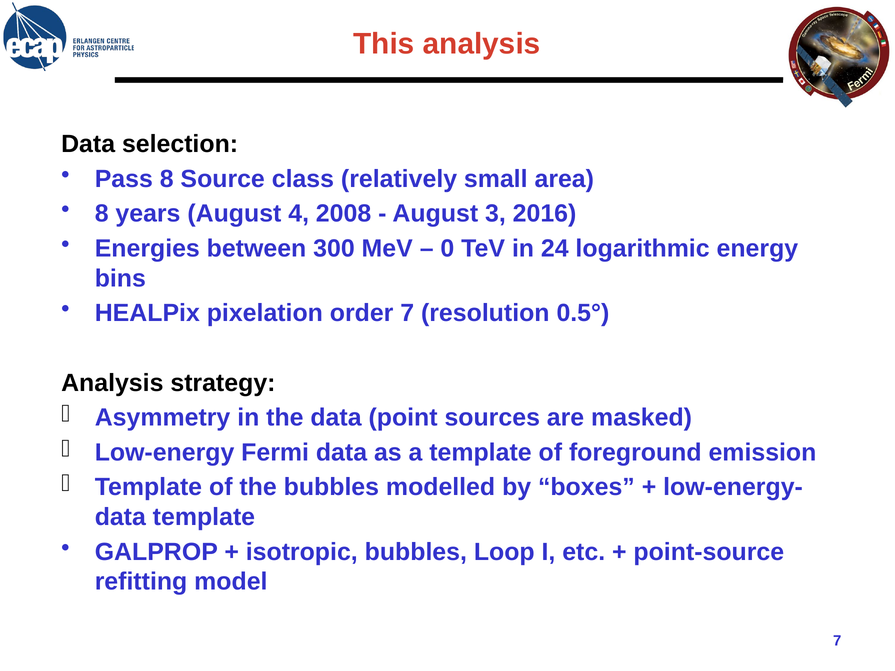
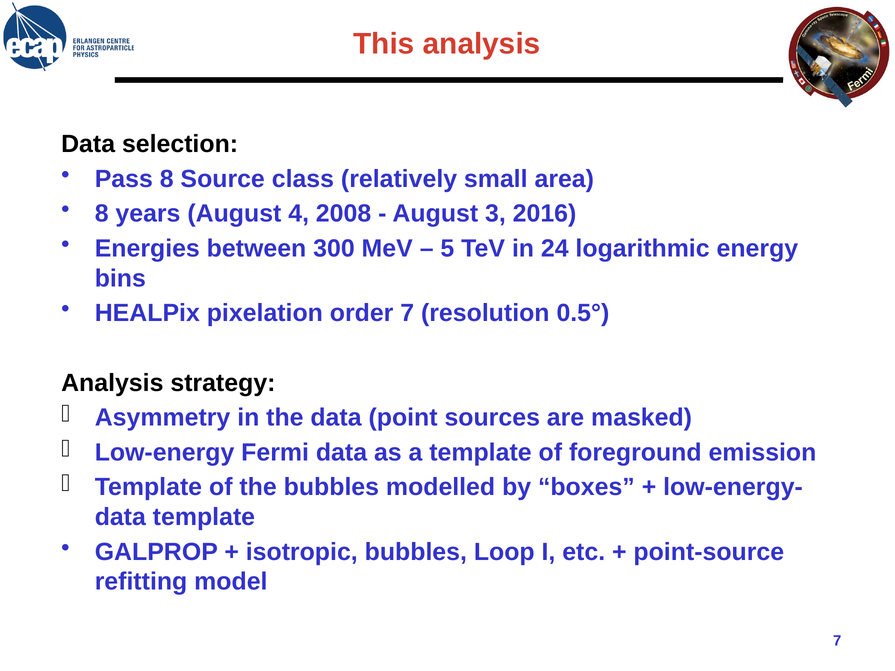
0: 0 -> 5
